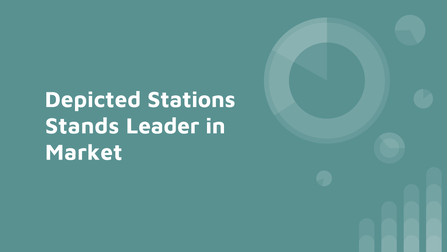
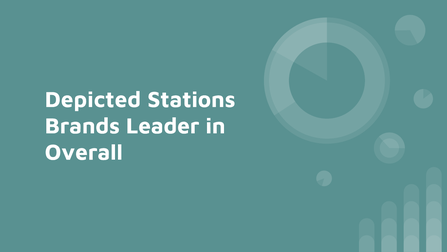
Stands: Stands -> Brands
Market: Market -> Overall
